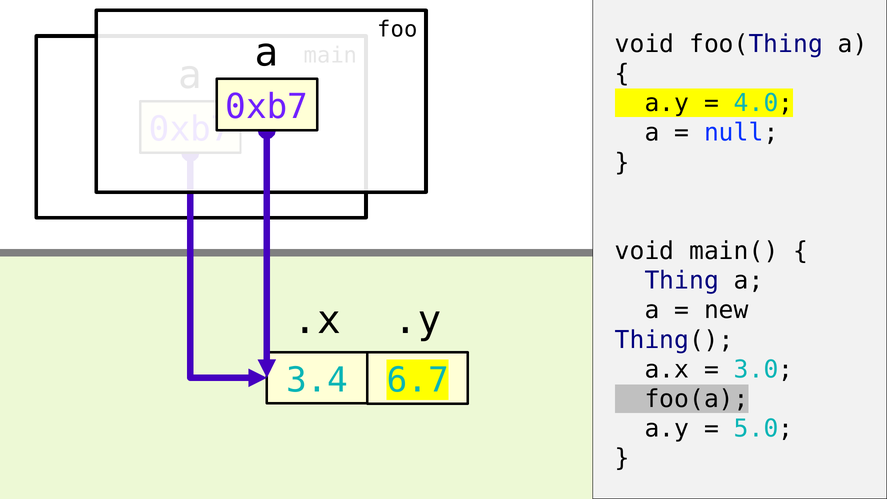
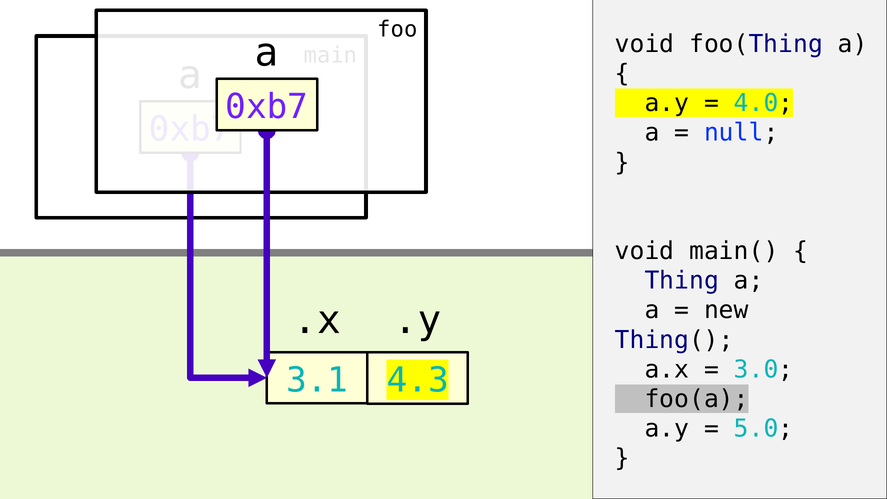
3.4: 3.4 -> 3.1
6.7: 6.7 -> 4.3
